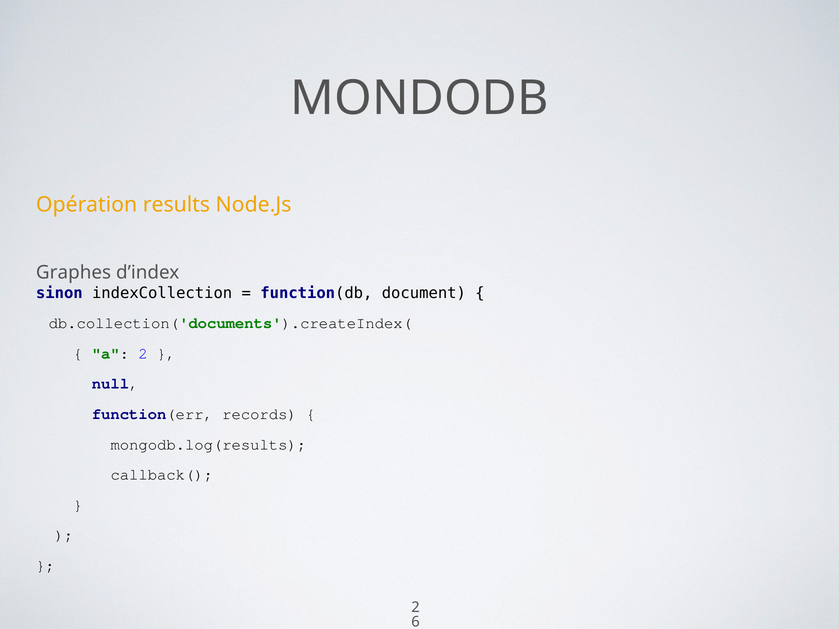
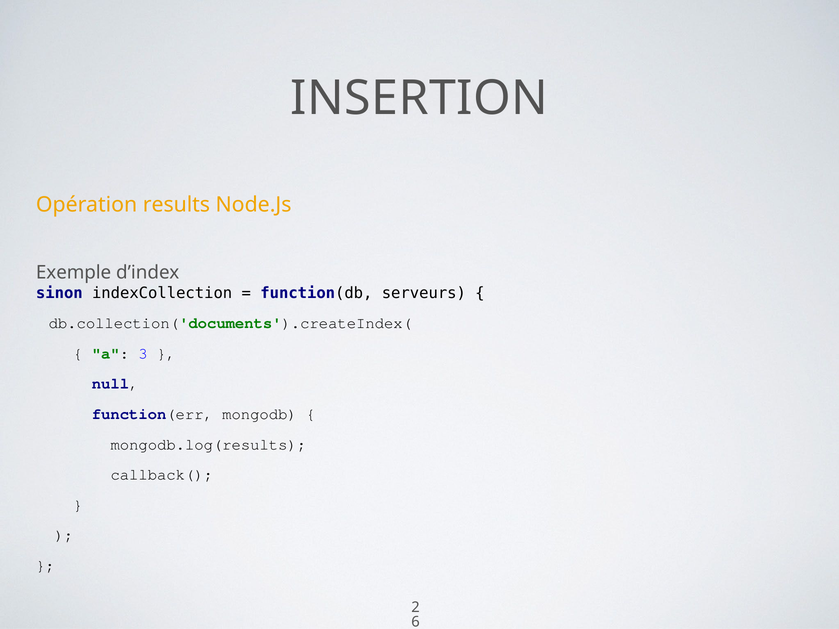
MONDODB: MONDODB -> INSERTION
Graphes: Graphes -> Exemple
document: document -> serveurs
a 2: 2 -> 3
records: records -> mongodb
